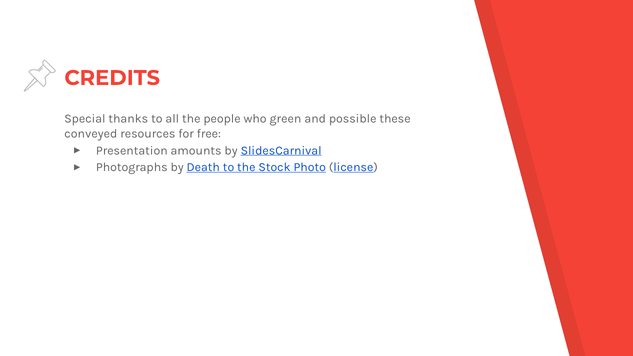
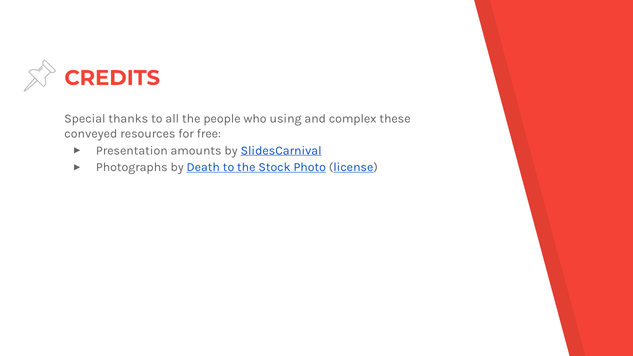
green: green -> using
possible: possible -> complex
